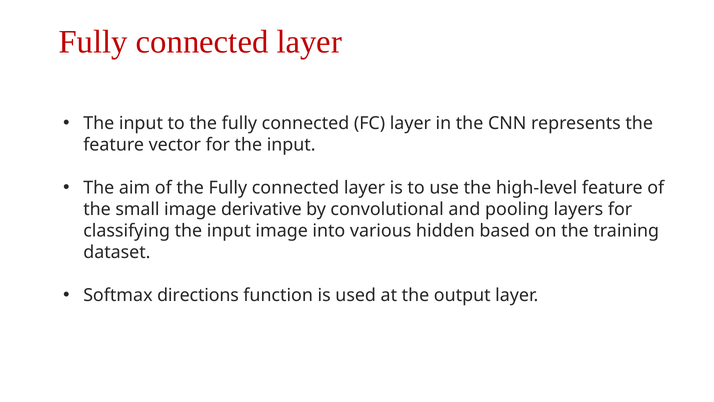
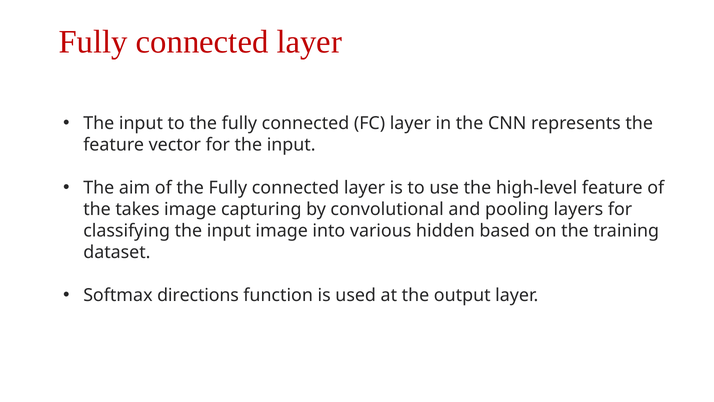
small: small -> takes
derivative: derivative -> capturing
